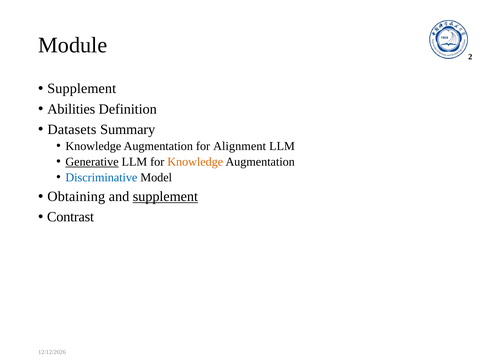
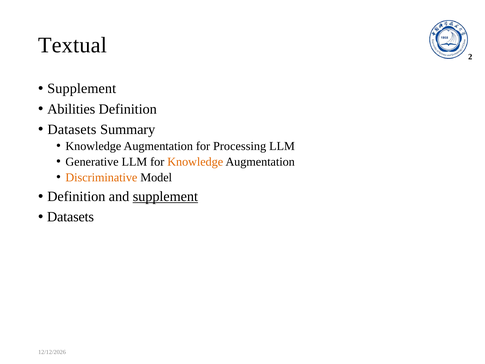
Module: Module -> Textual
Alignment: Alignment -> Processing
Generative underline: present -> none
Discriminative colour: blue -> orange
Obtaining at (76, 196): Obtaining -> Definition
Contrast at (71, 217): Contrast -> Datasets
